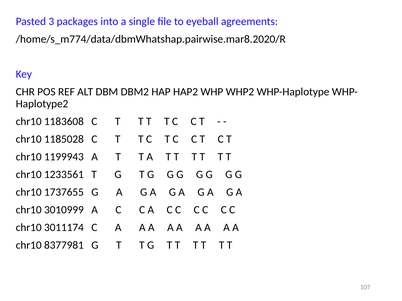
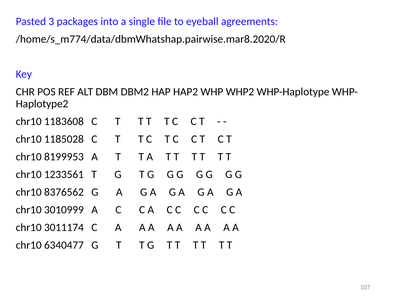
1199943: 1199943 -> 8199953
1737655: 1737655 -> 8376562
8377981: 8377981 -> 6340477
